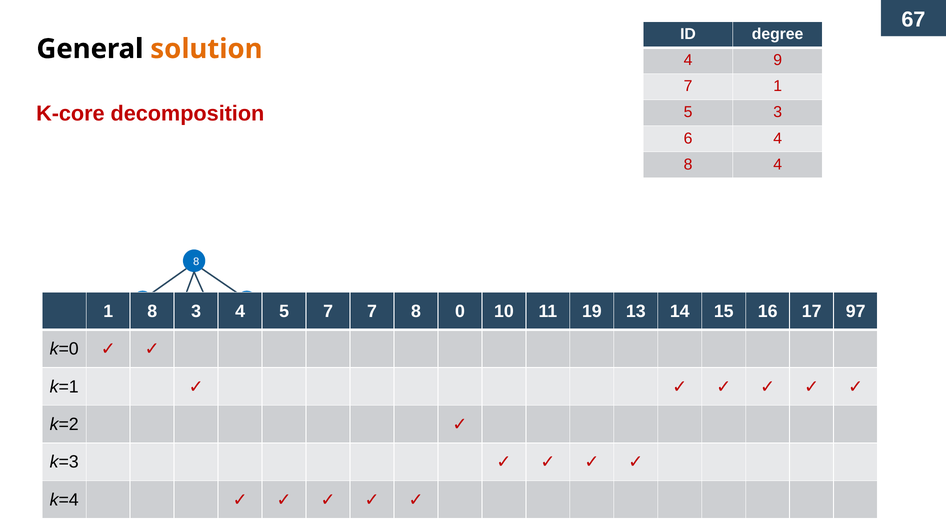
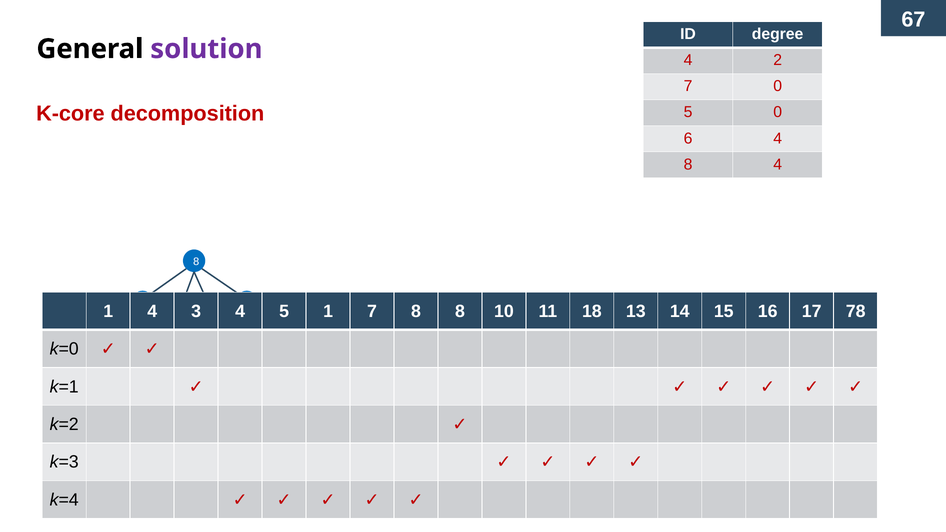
solution colour: orange -> purple
9: 9 -> 2
7 1: 1 -> 0
5 3: 3 -> 0
1 8: 8 -> 4
5 7: 7 -> 1
8 0: 0 -> 8
19: 19 -> 18
97: 97 -> 78
